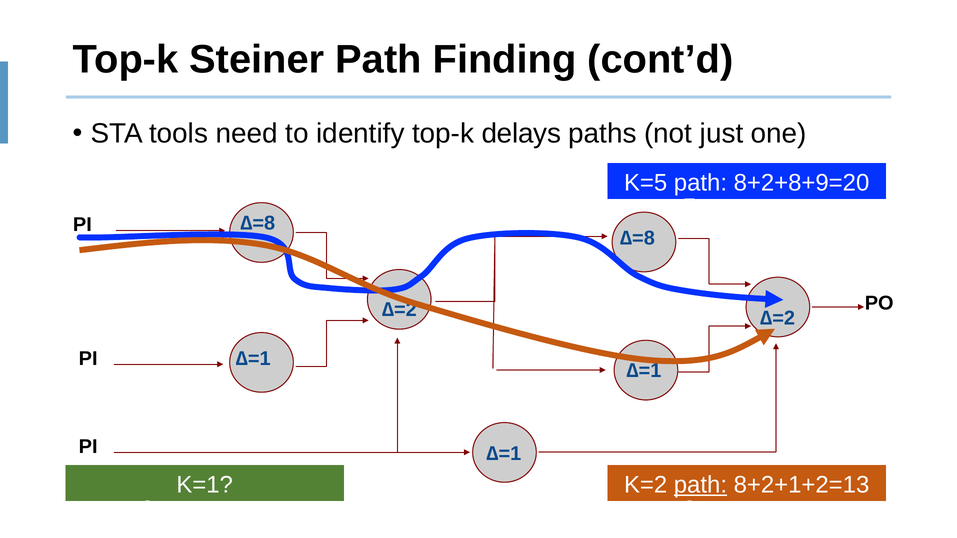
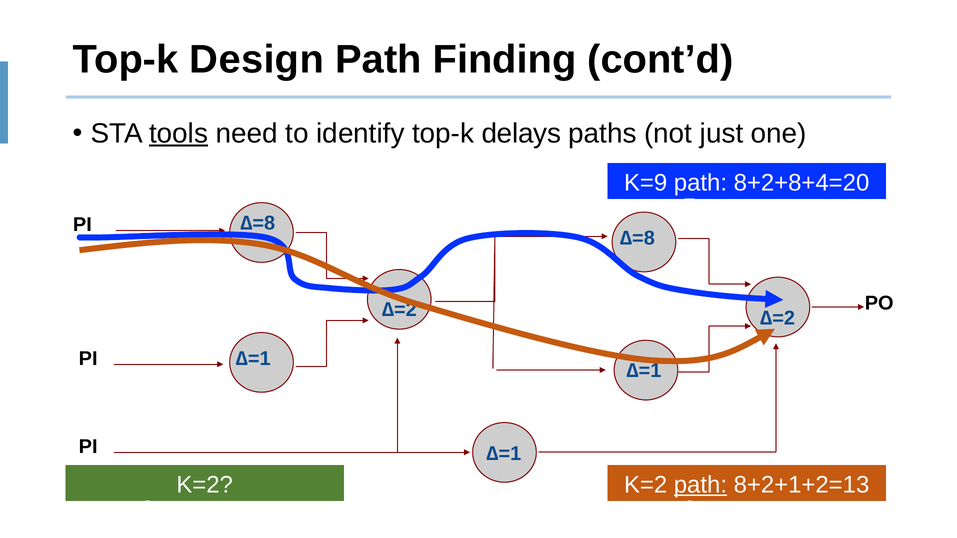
Steiner: Steiner -> Design
tools underline: none -> present
K=5: K=5 -> K=9
8+2+8+9=20: 8+2+8+9=20 -> 8+2+8+4=20
K=1 at (205, 485): K=1 -> K=2
